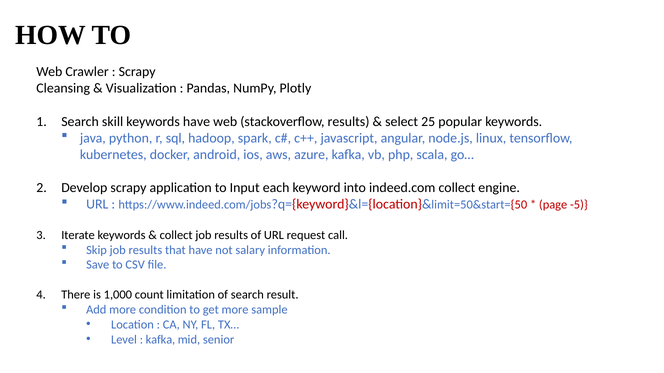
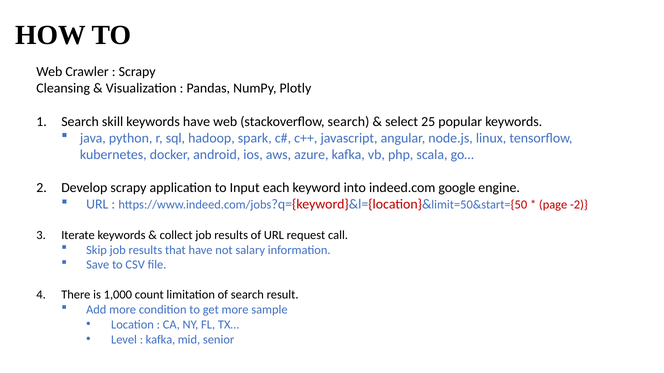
stackoverflow results: results -> search
indeed.com collect: collect -> google
-5: -5 -> -2
